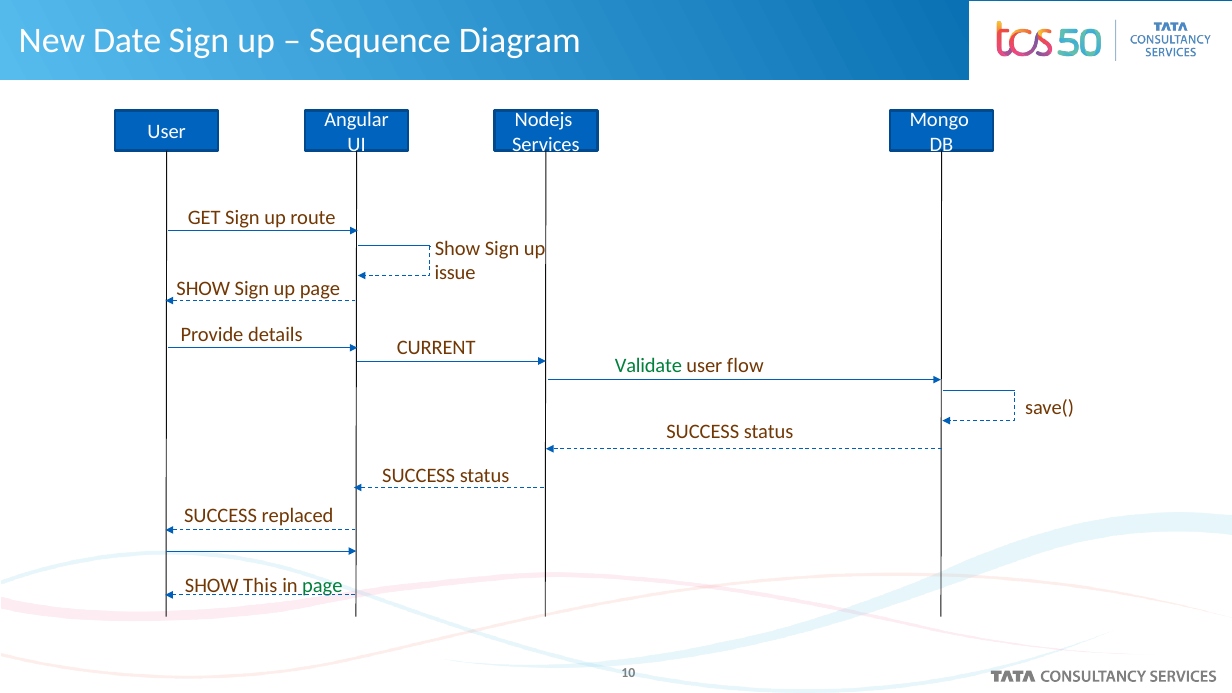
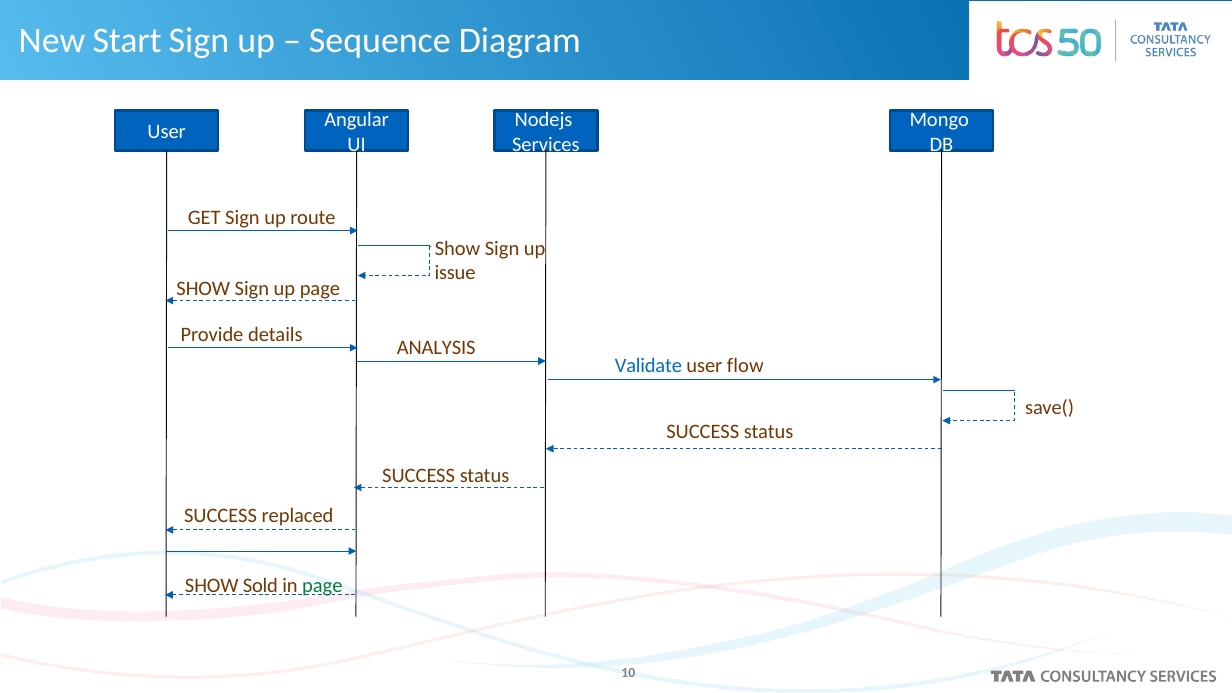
Date: Date -> Start
CURRENT: CURRENT -> ANALYSIS
Validate colour: green -> blue
This: This -> Sold
